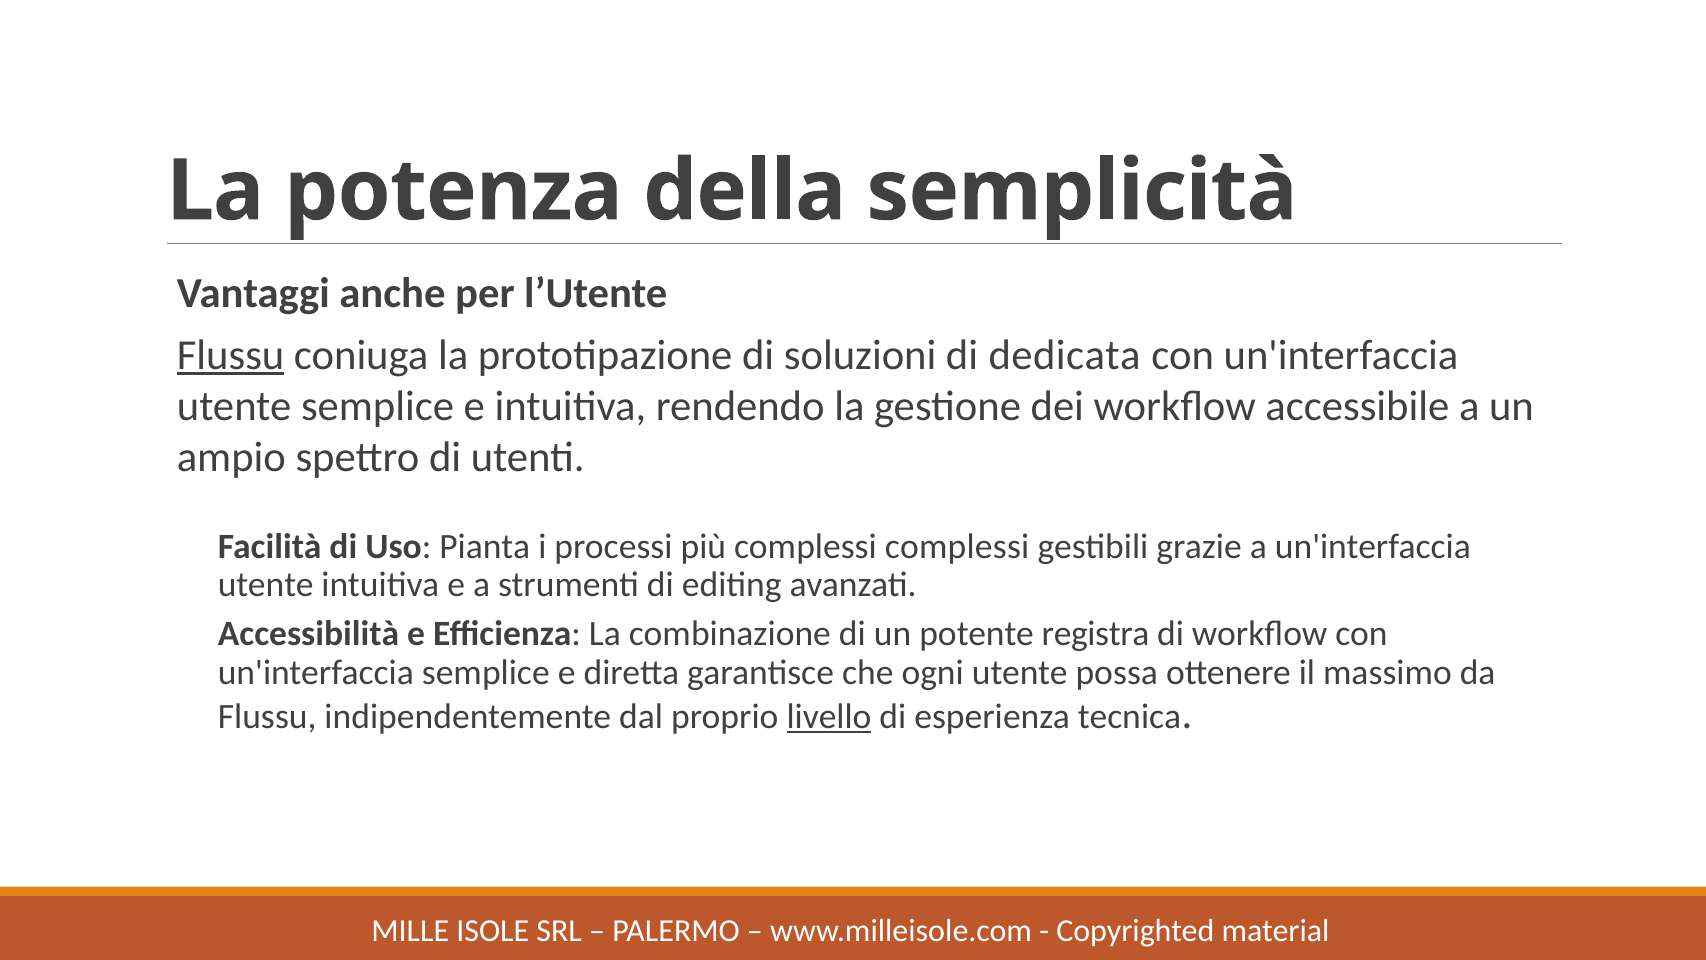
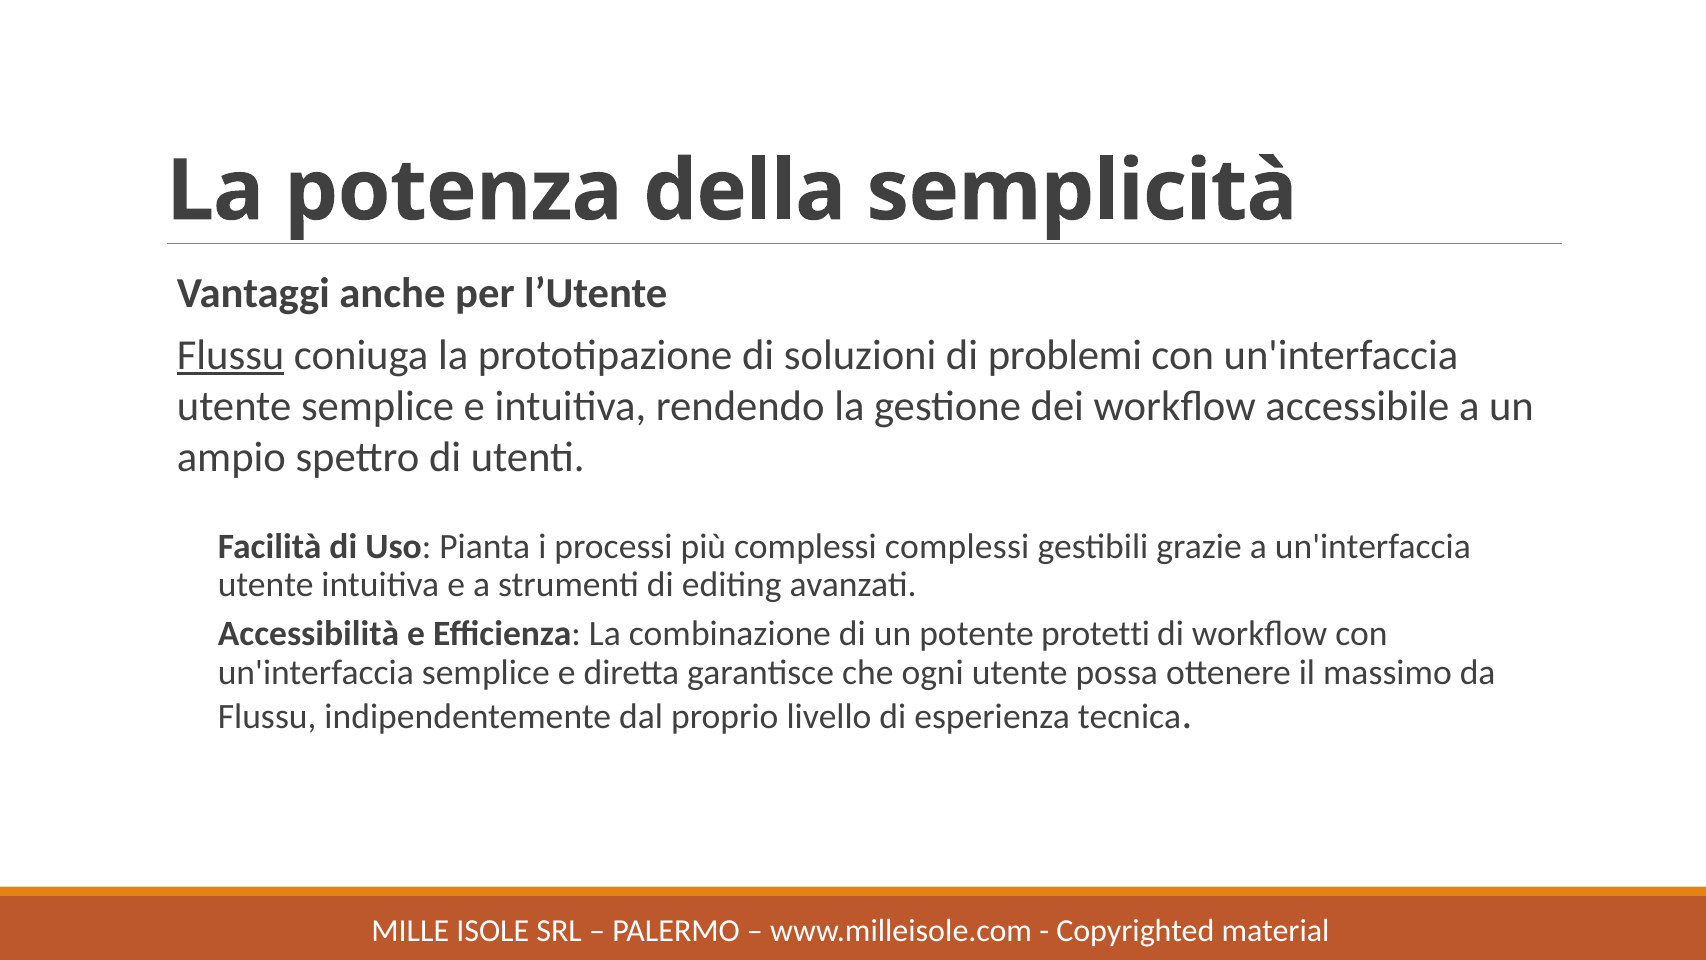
dedicata: dedicata -> problemi
registra: registra -> protetti
livello underline: present -> none
